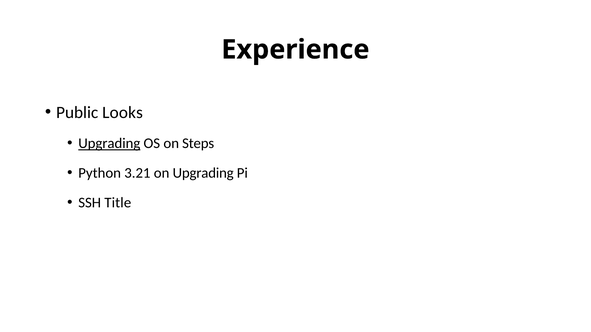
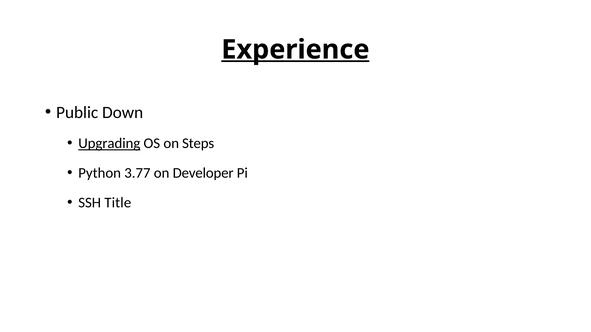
Experience underline: none -> present
Looks: Looks -> Down
3.21: 3.21 -> 3.77
on Upgrading: Upgrading -> Developer
